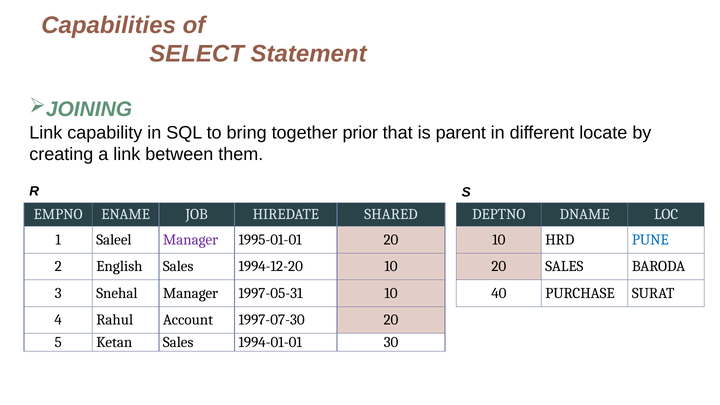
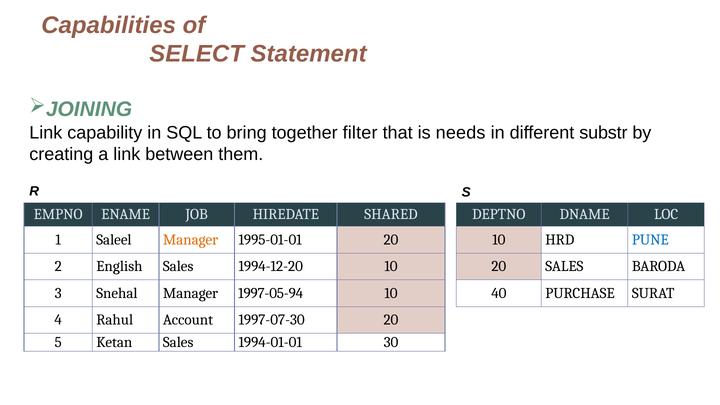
prior: prior -> filter
parent: parent -> needs
locate: locate -> substr
Manager at (191, 240) colour: purple -> orange
1997-05-31: 1997-05-31 -> 1997-05-94
